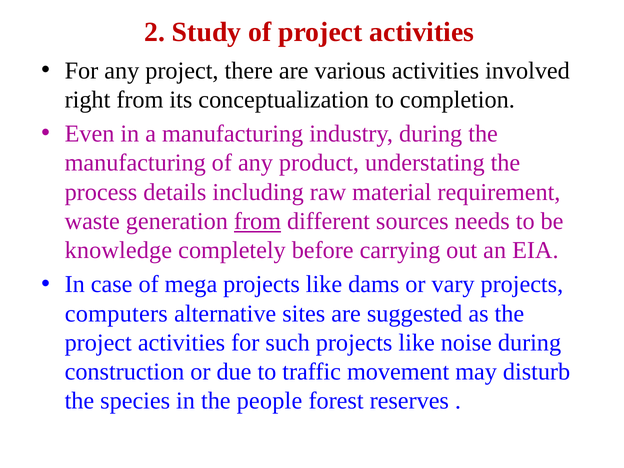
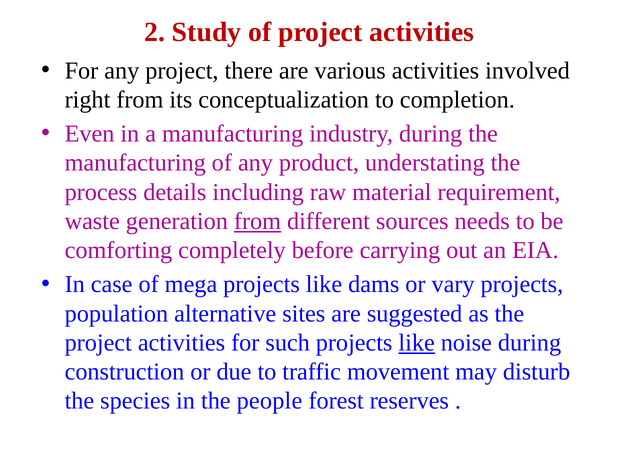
knowledge: knowledge -> comforting
computers: computers -> population
like at (417, 343) underline: none -> present
